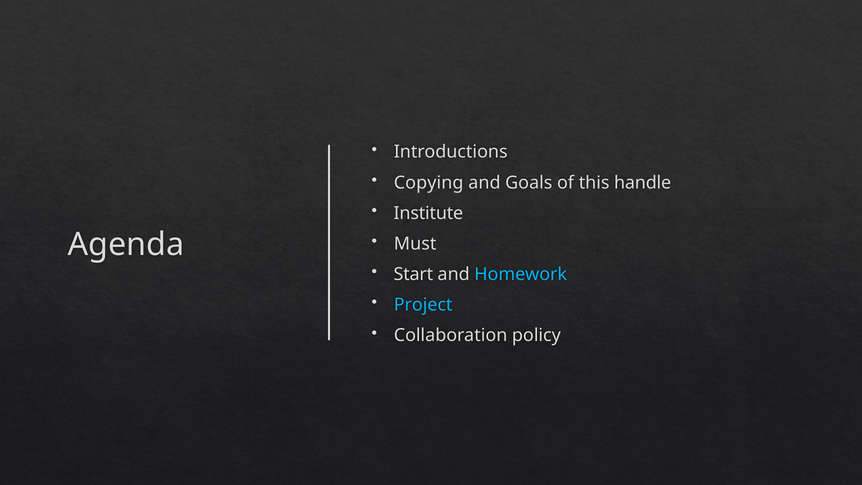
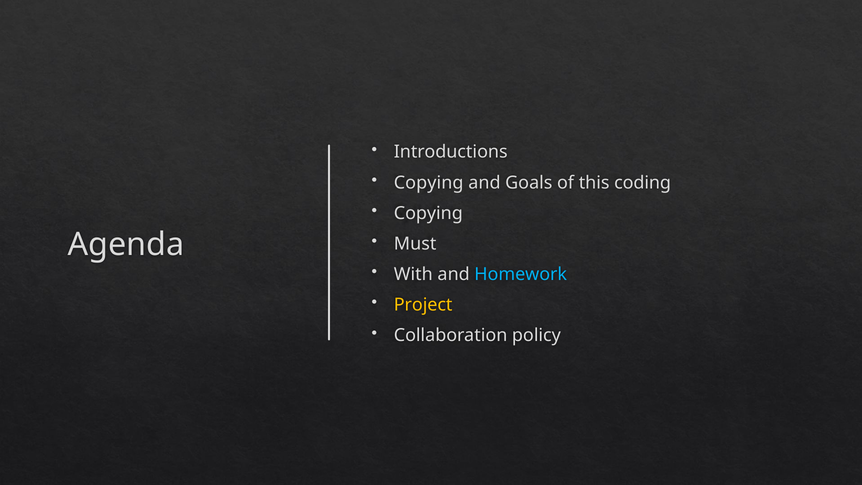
handle: handle -> coding
Institute at (428, 213): Institute -> Copying
Start: Start -> With
Project colour: light blue -> yellow
